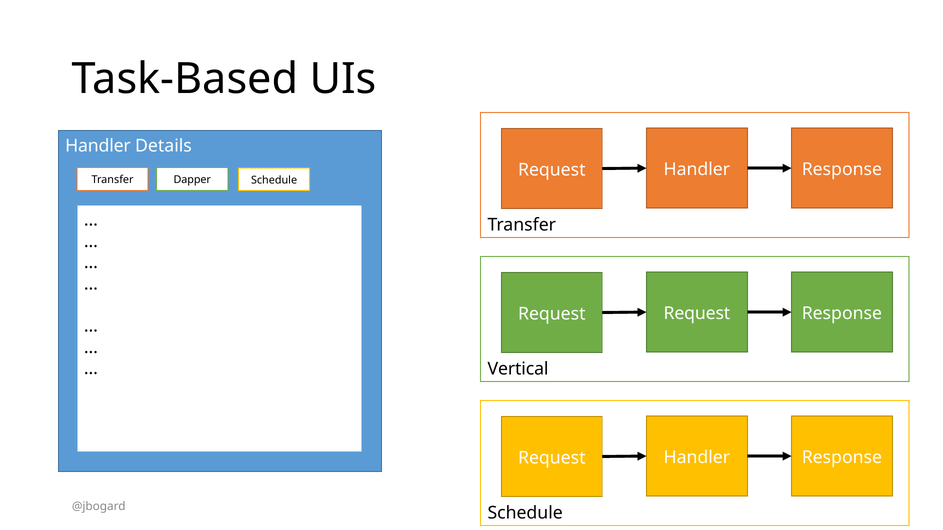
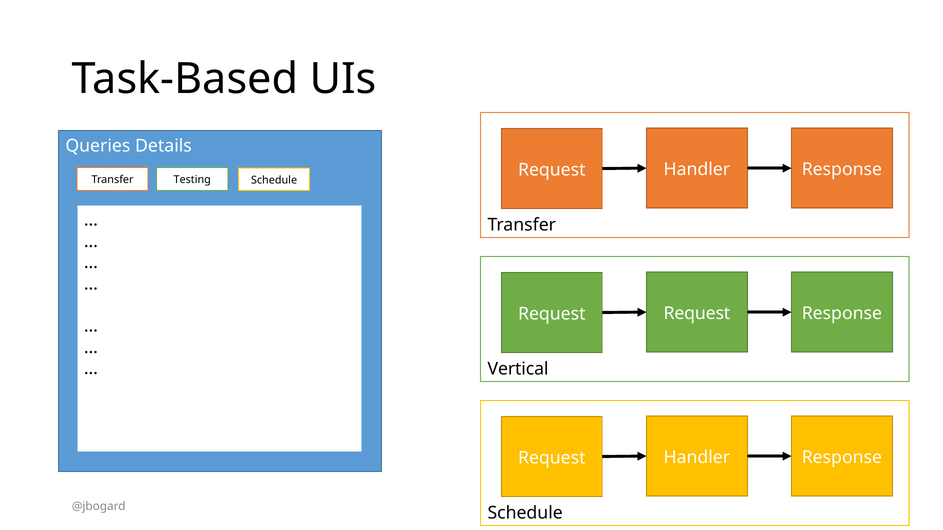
Handler at (98, 146): Handler -> Queries
Dapper: Dapper -> Testing
